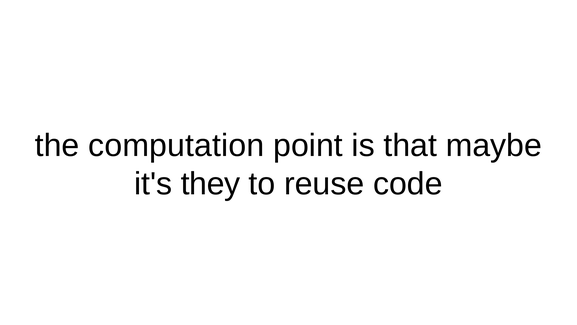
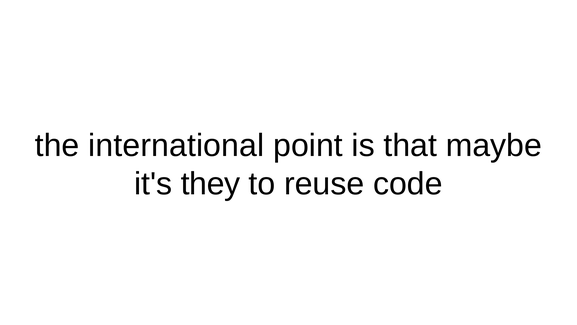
computation: computation -> international
